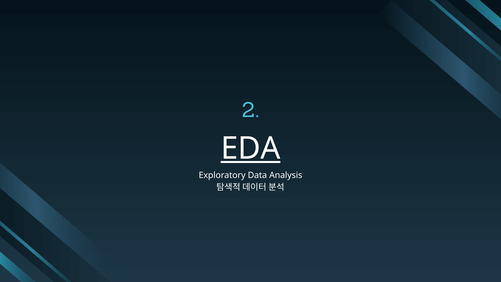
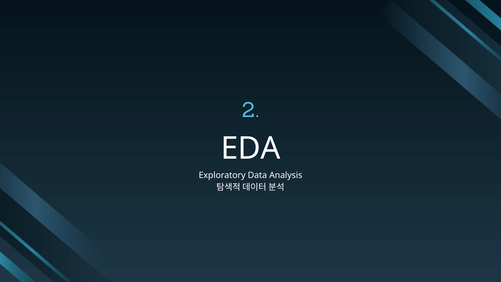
EDA underline: present -> none
